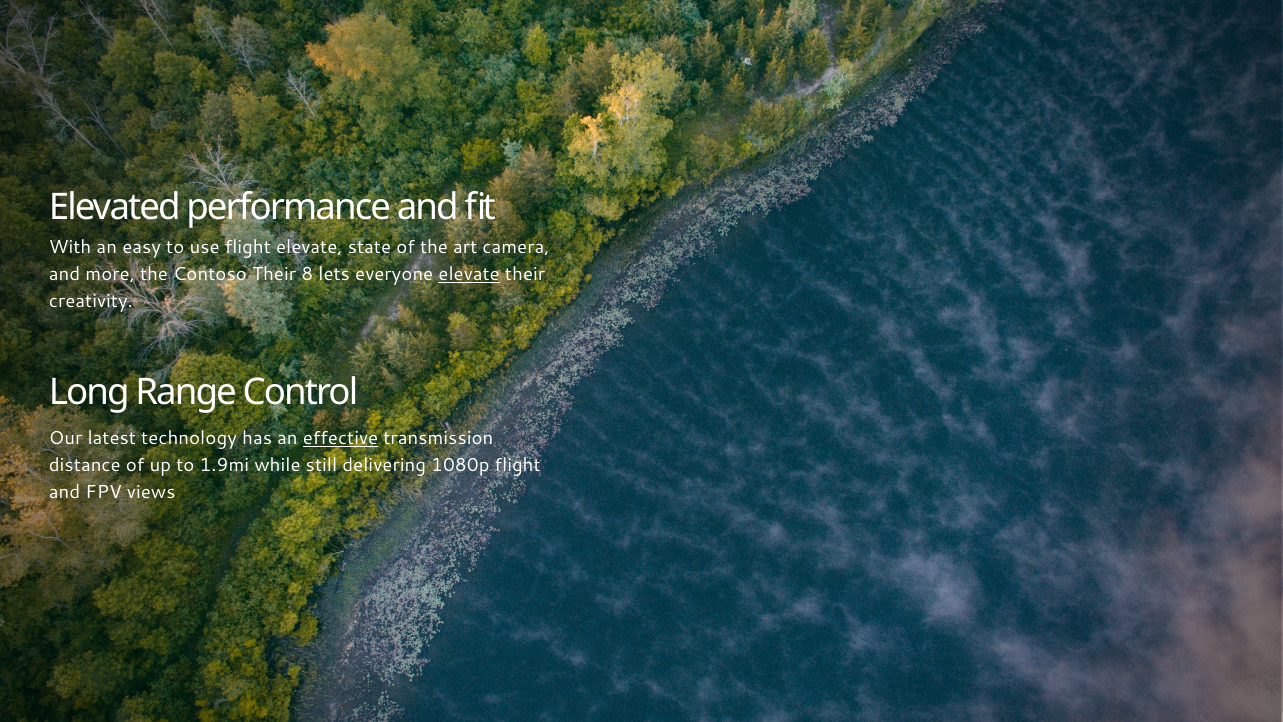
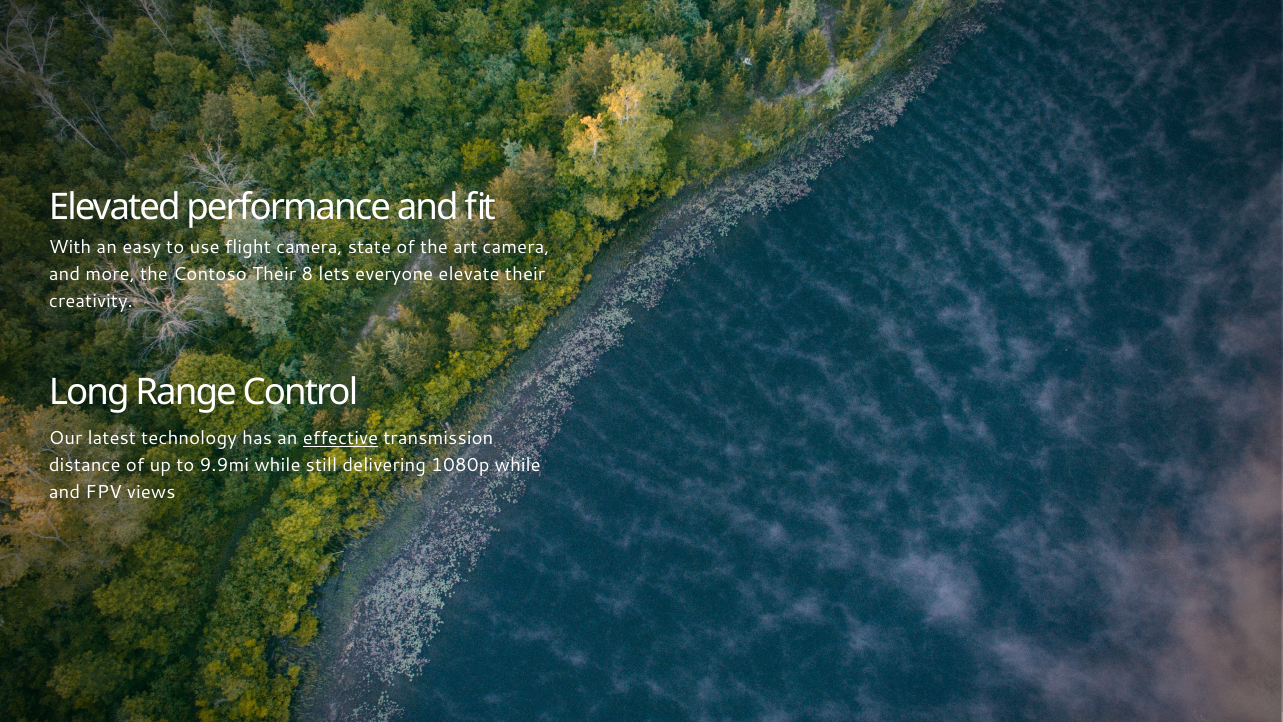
flight elevate: elevate -> camera
elevate at (469, 274) underline: present -> none
1.9mi: 1.9mi -> 9.9mi
1080p flight: flight -> while
